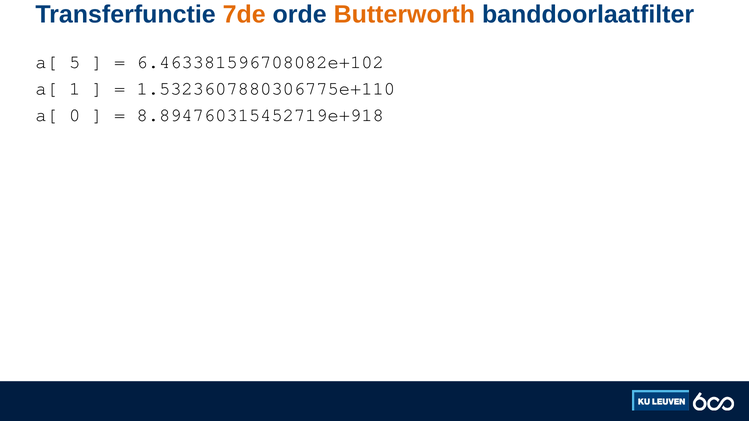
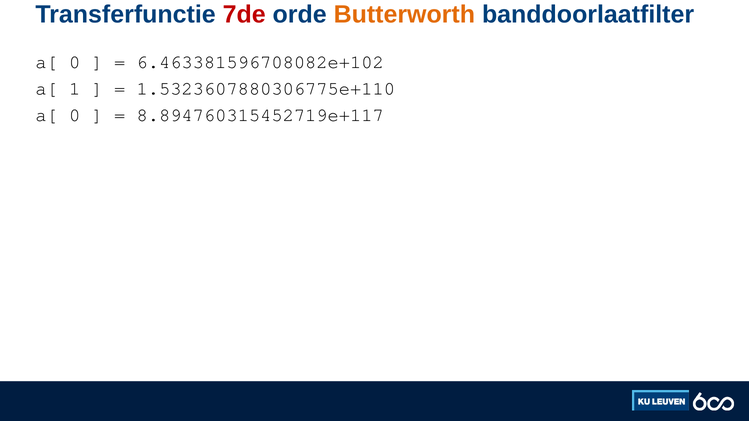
7de colour: orange -> red
5 at (75, 62): 5 -> 0
8.894760315452719e+918: 8.894760315452719e+918 -> 8.894760315452719e+117
